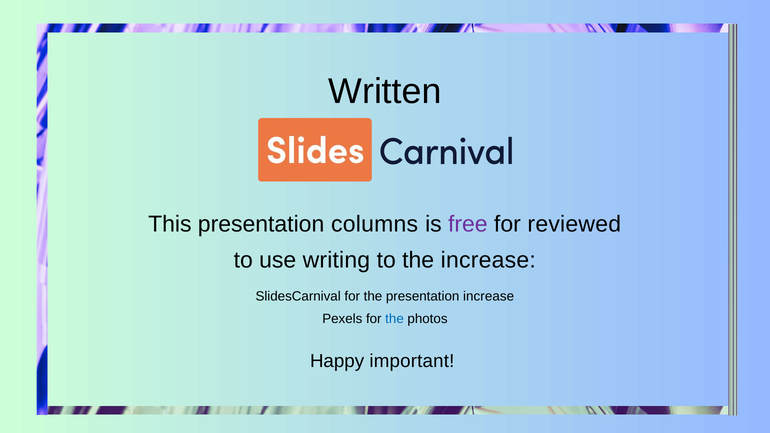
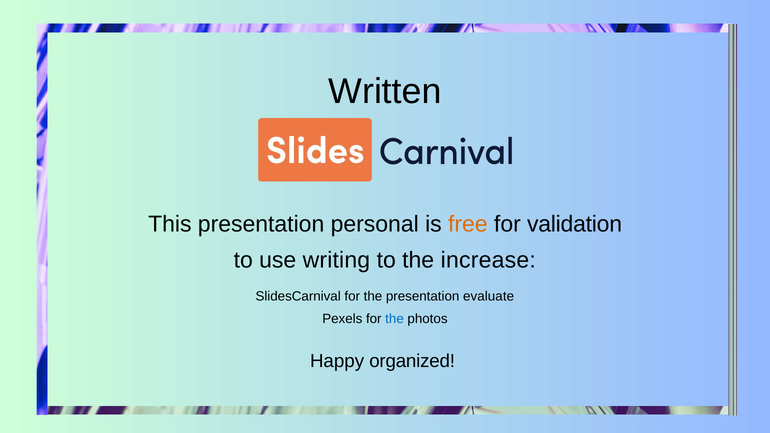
columns: columns -> personal
free colour: purple -> orange
reviewed: reviewed -> validation
presentation increase: increase -> evaluate
important: important -> organized
